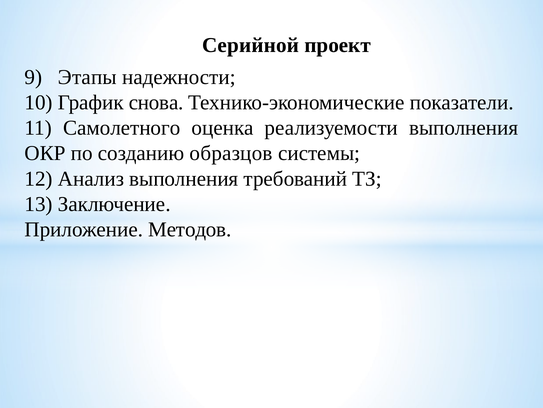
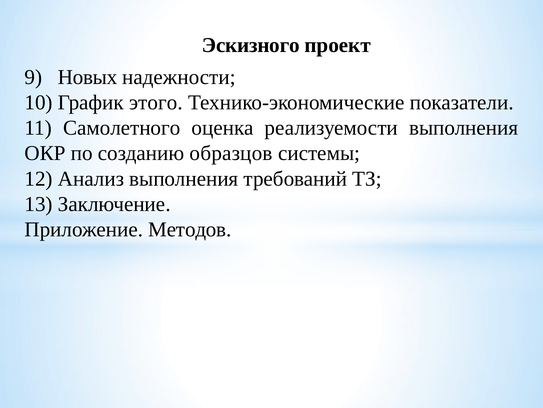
Серийной: Серийной -> Эскизного
Этапы: Этапы -> Новых
снова: снова -> этого
